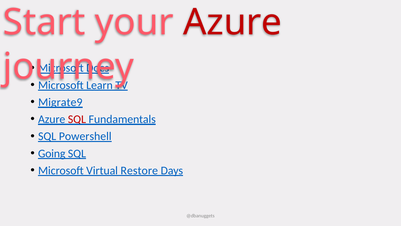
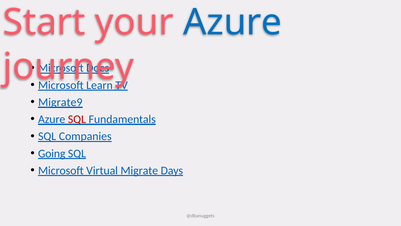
Azure at (233, 22) colour: red -> blue
Powershell: Powershell -> Companies
Restore: Restore -> Migrate
